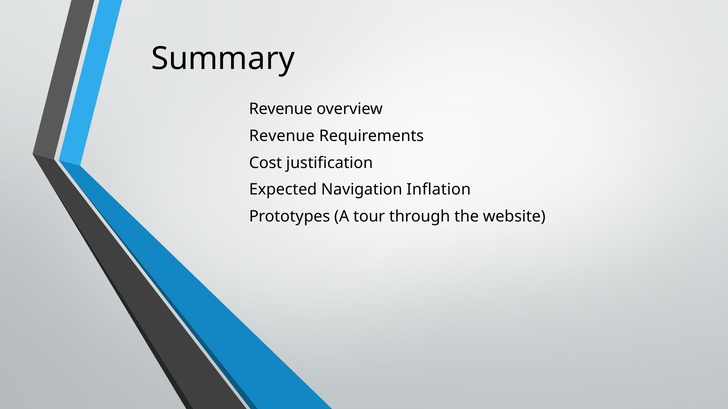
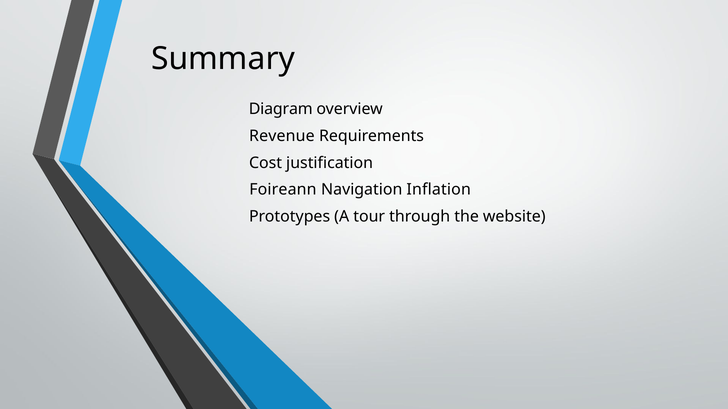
Revenue at (281, 109): Revenue -> Diagram
Expected: Expected -> Foireann
